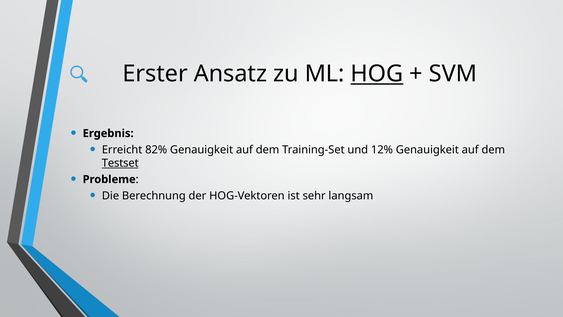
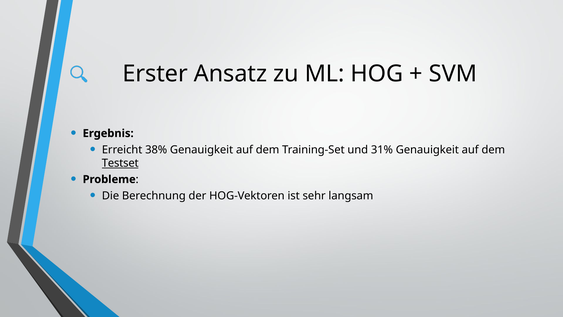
HOG underline: present -> none
82%: 82% -> 38%
12%: 12% -> 31%
